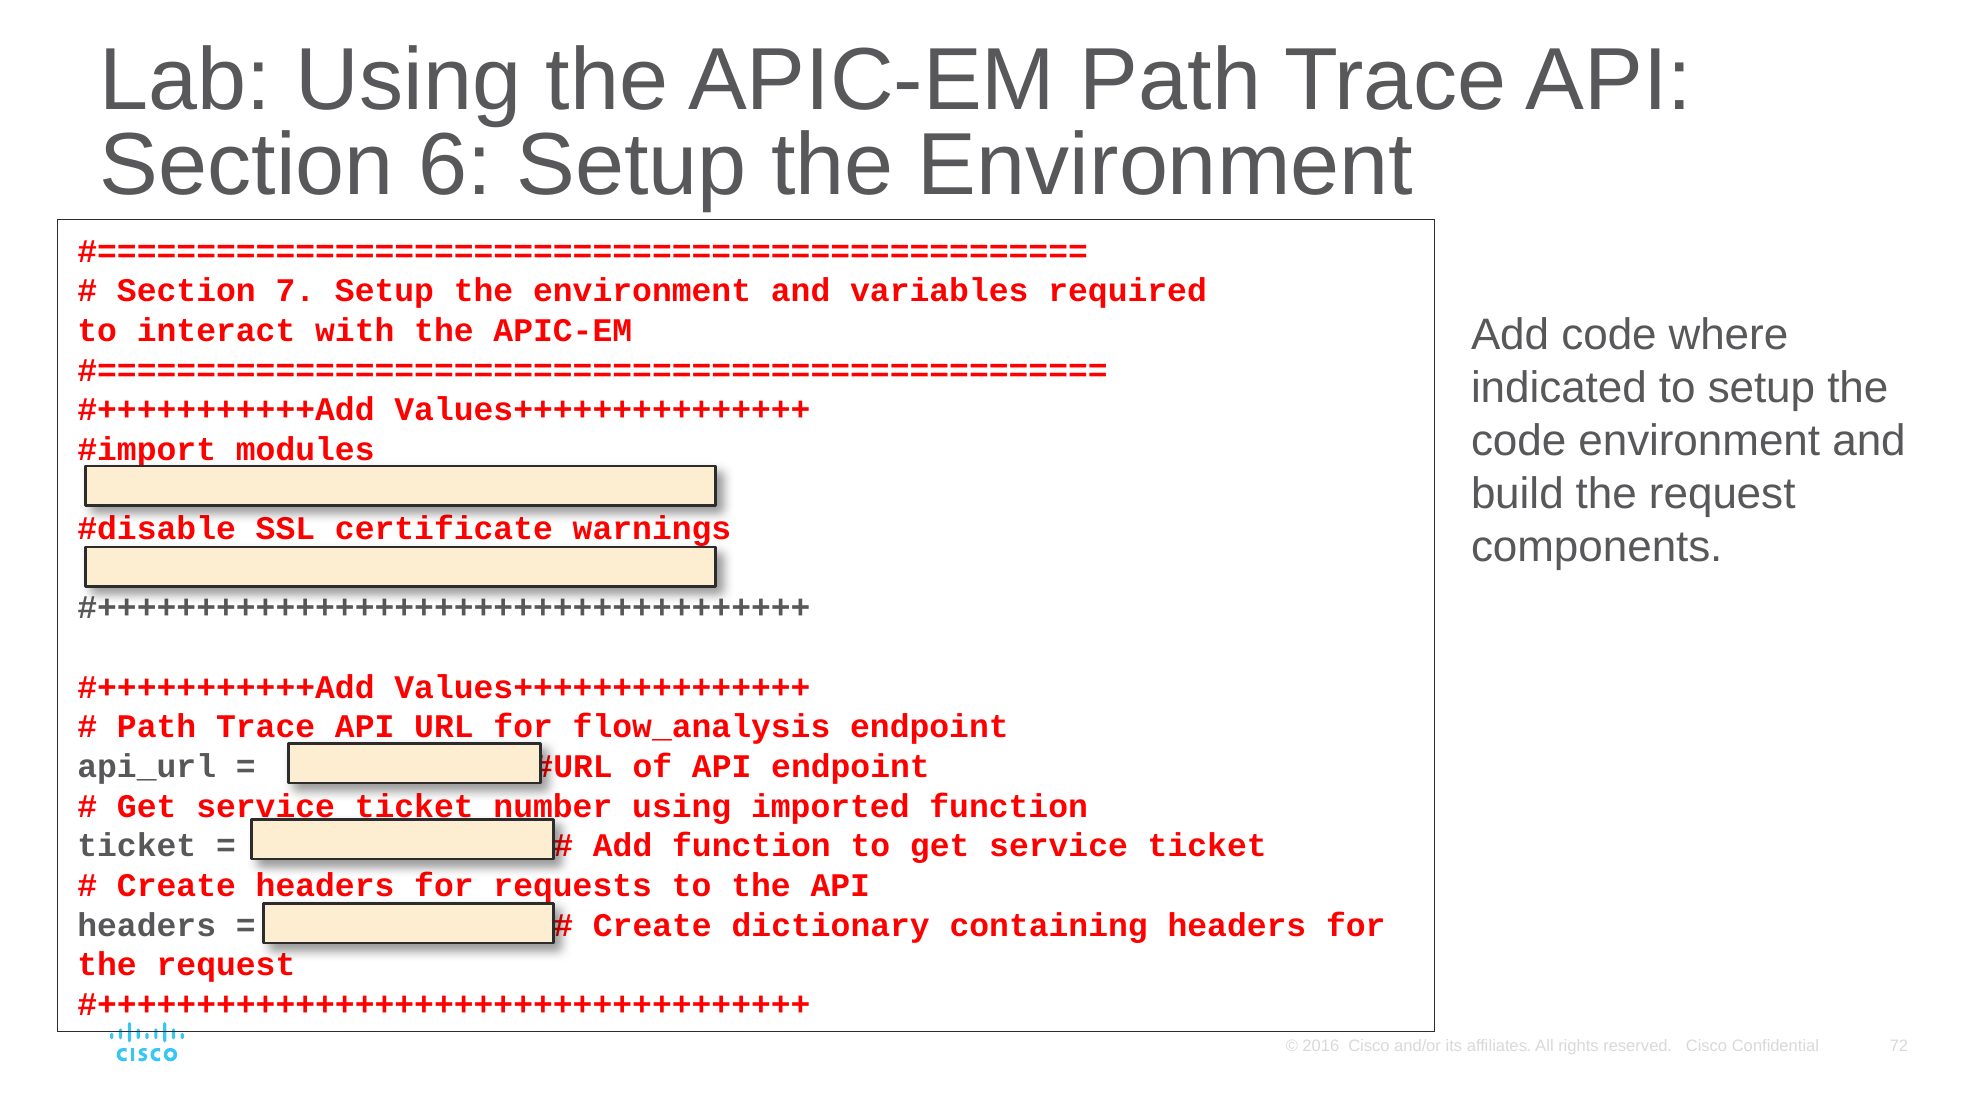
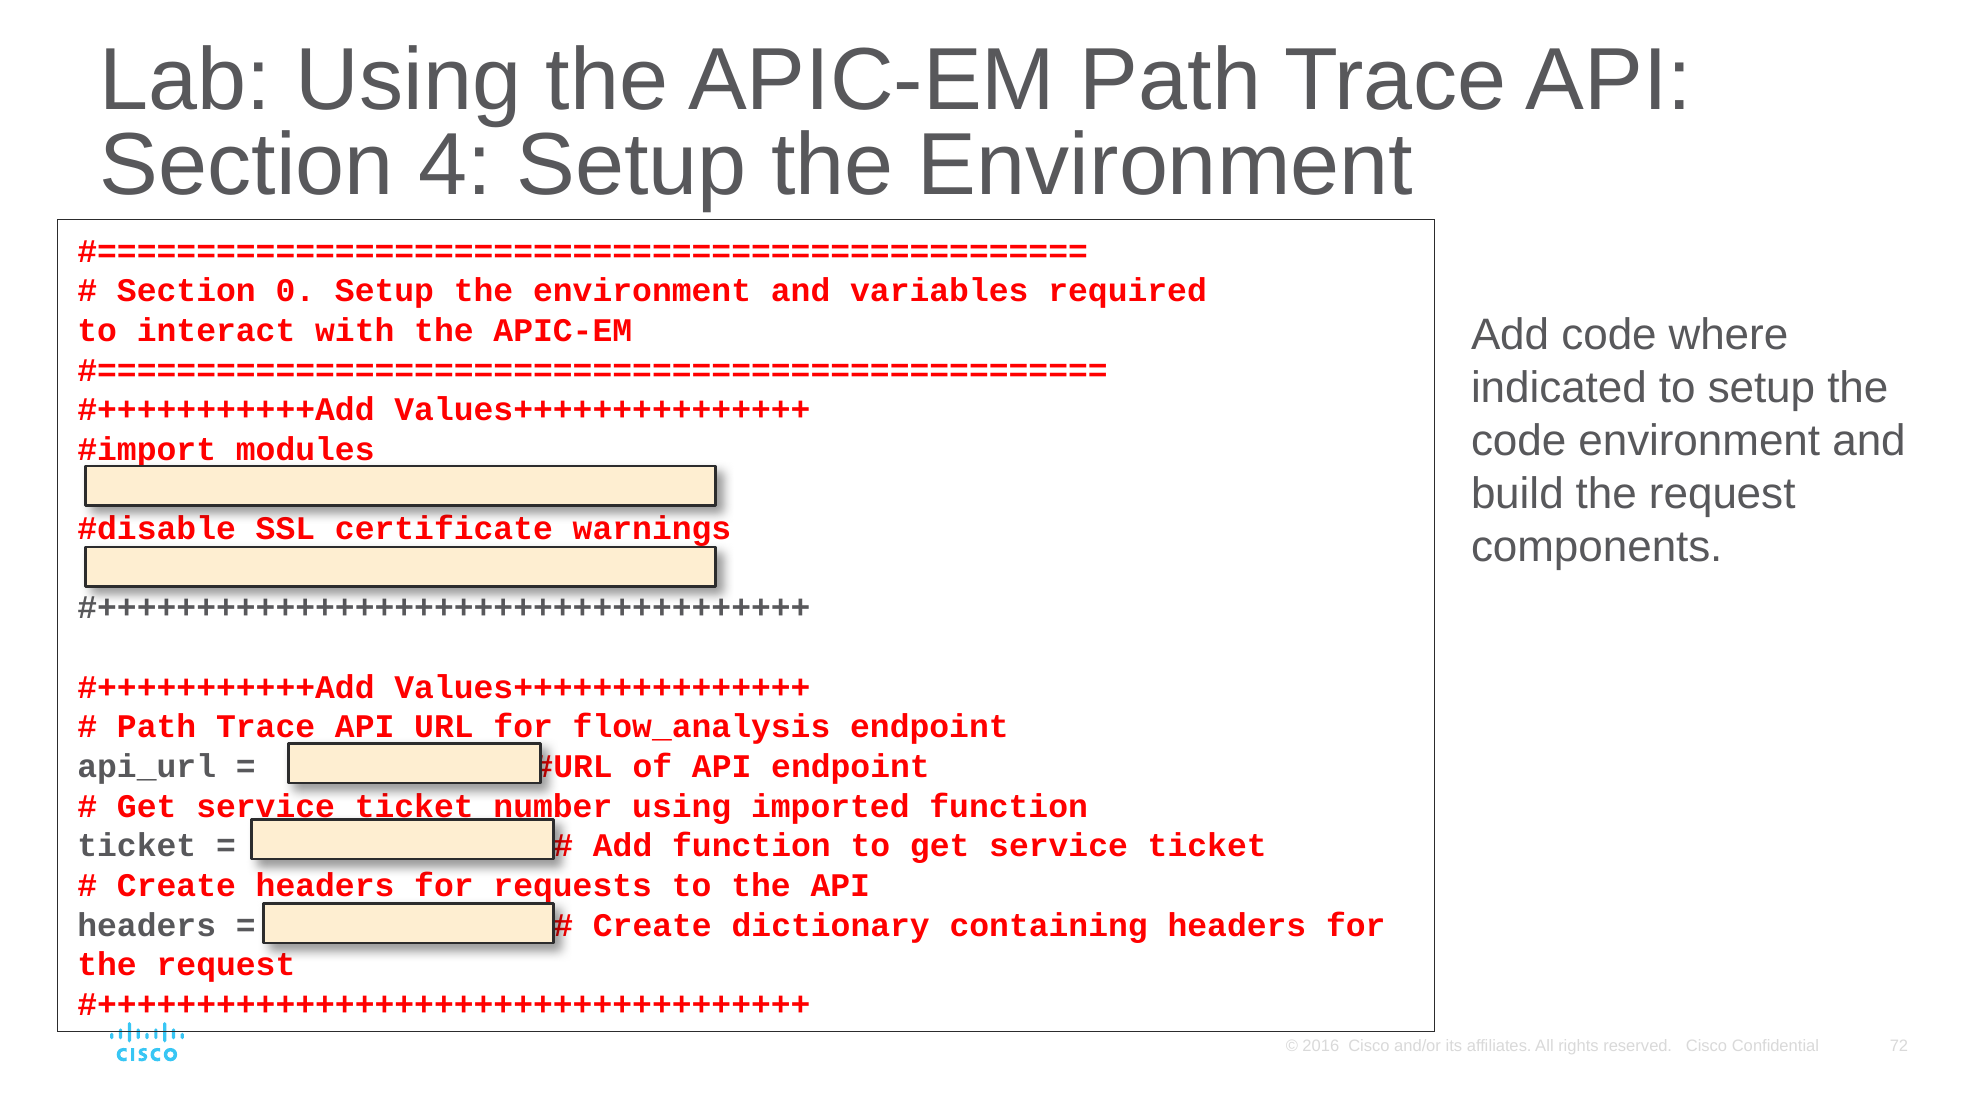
6: 6 -> 4
7: 7 -> 0
